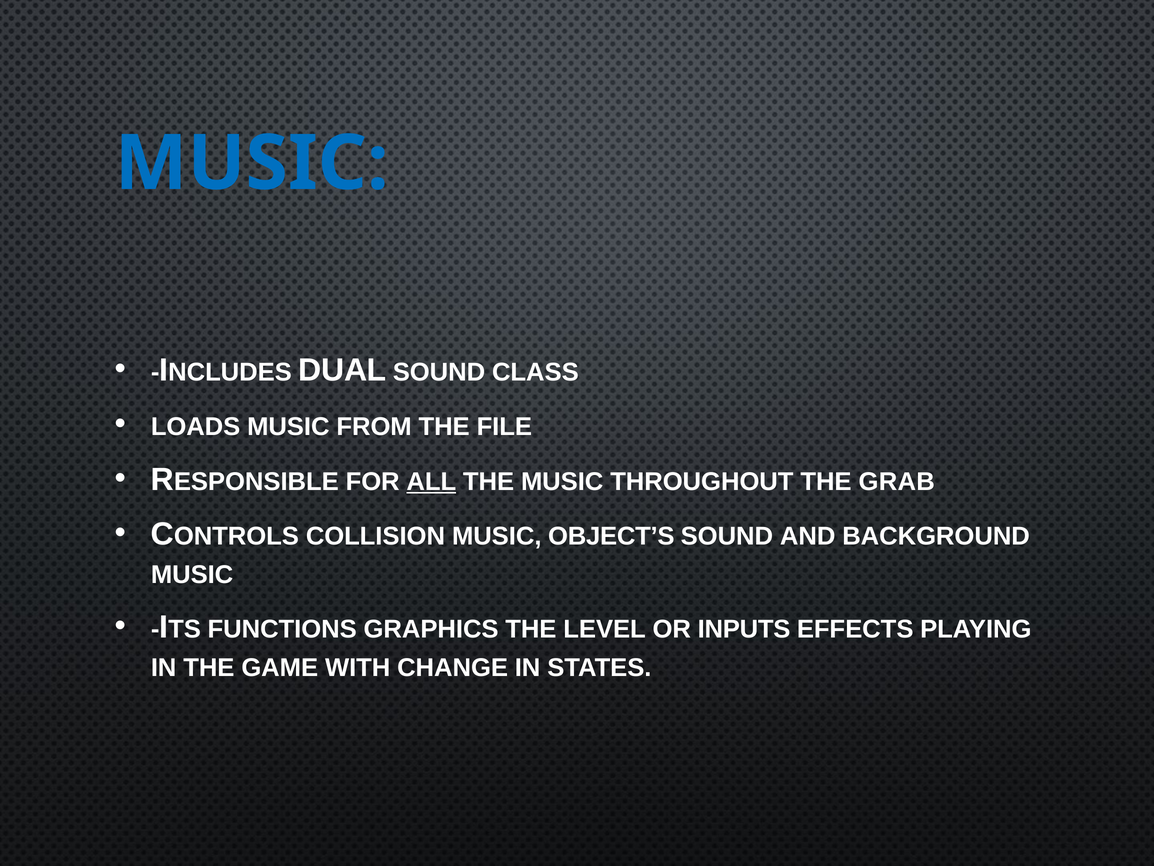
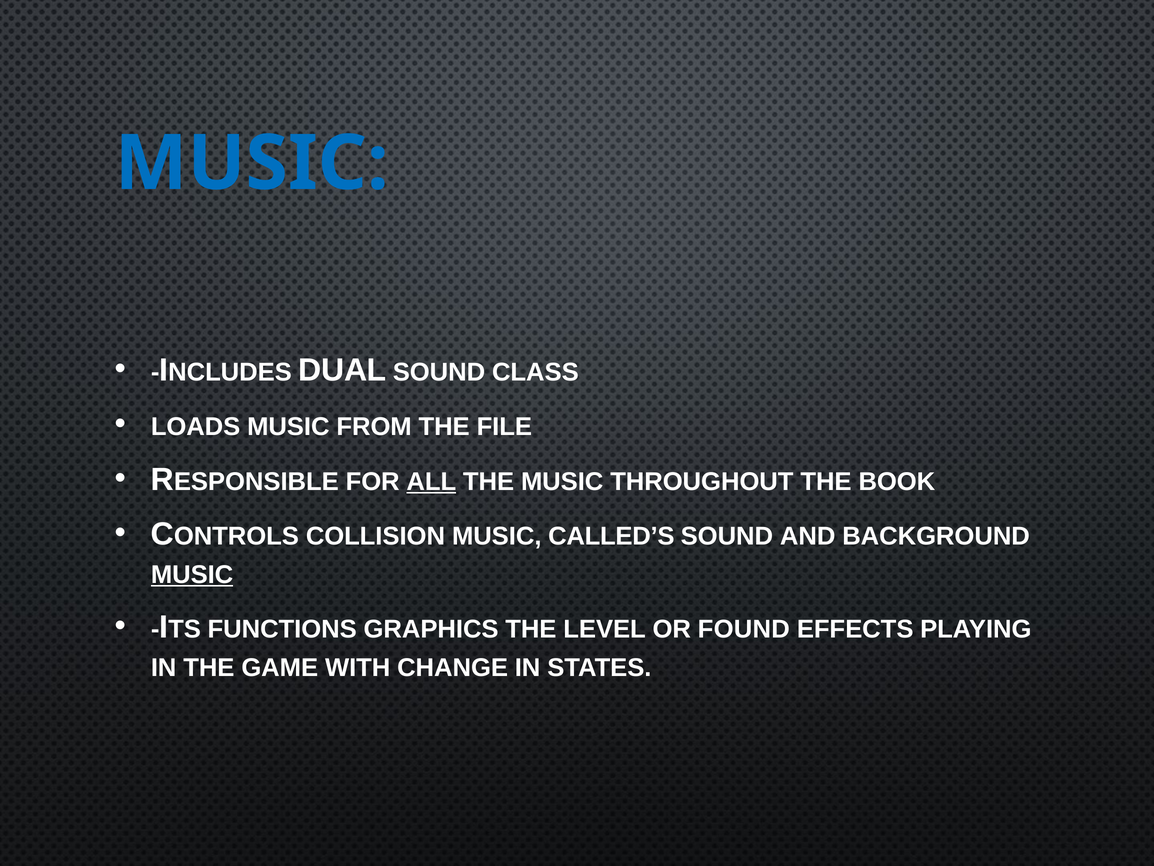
GRAB: GRAB -> BOOK
OBJECT’S: OBJECT’S -> CALLED’S
MUSIC at (192, 574) underline: none -> present
INPUTS: INPUTS -> FOUND
